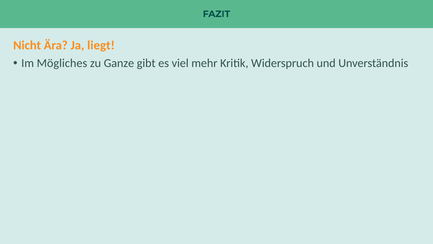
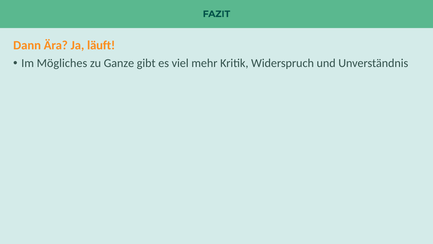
Nicht: Nicht -> Dann
liegt: liegt -> läuft
